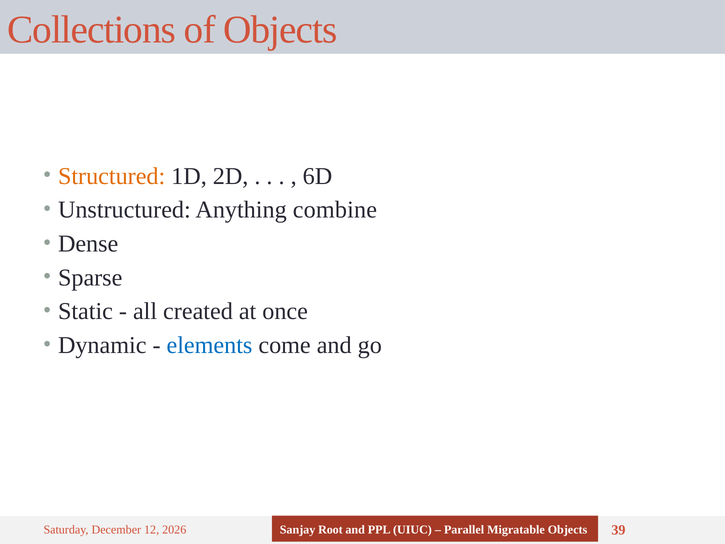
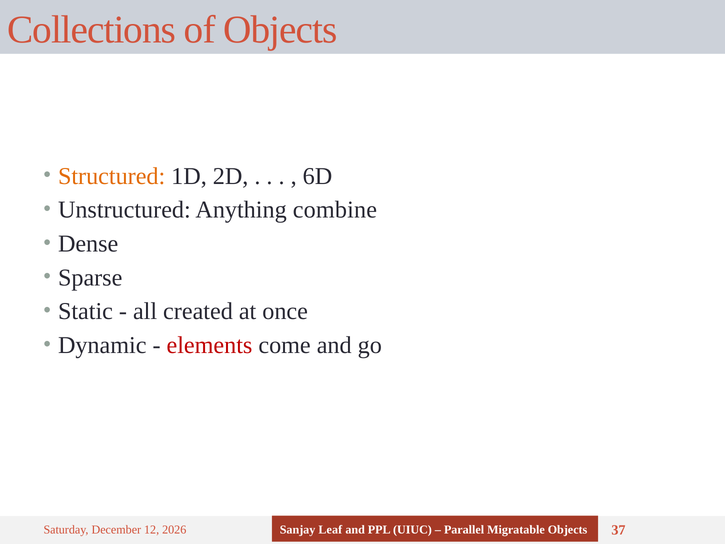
elements colour: blue -> red
Root: Root -> Leaf
39: 39 -> 37
